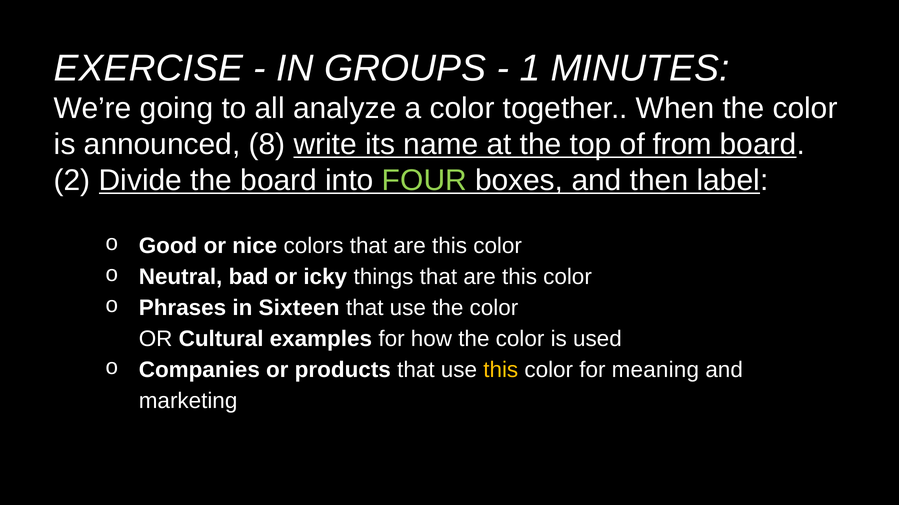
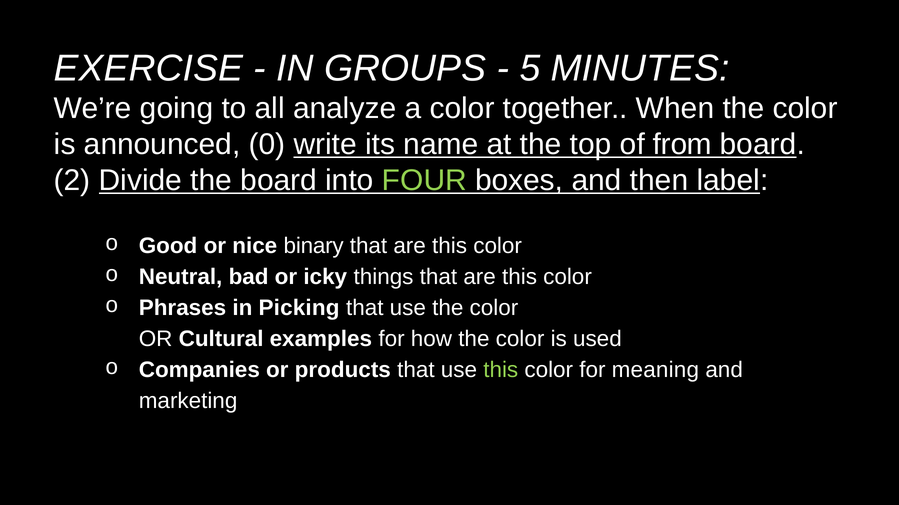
1: 1 -> 5
8: 8 -> 0
colors: colors -> binary
Sixteen: Sixteen -> Picking
this at (501, 370) colour: yellow -> light green
